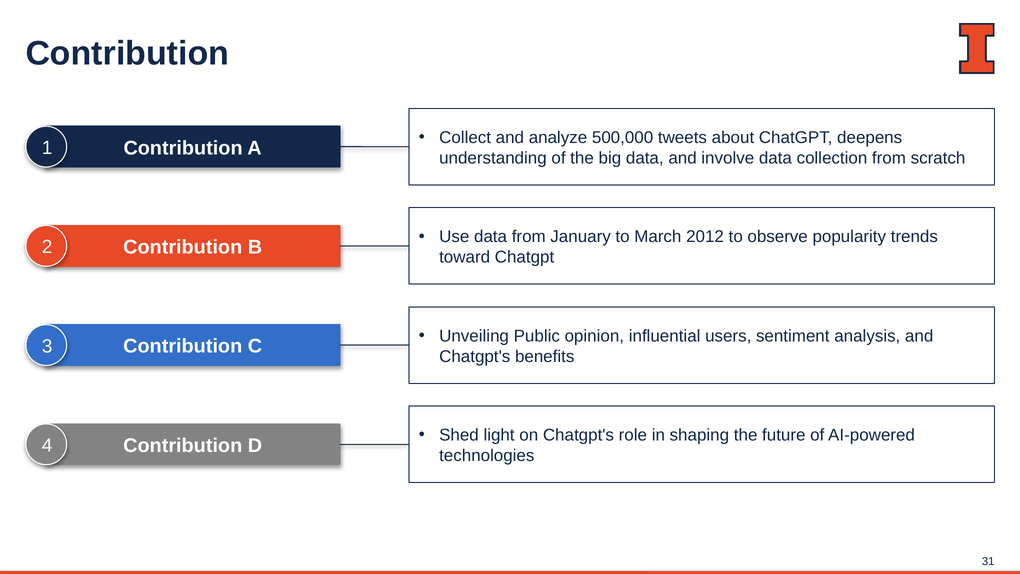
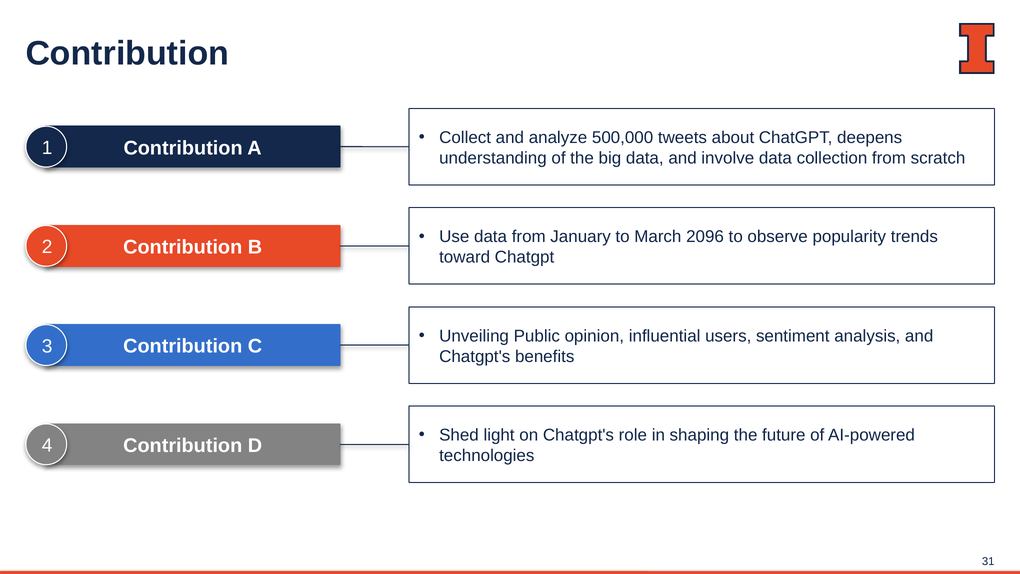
2012: 2012 -> 2096
